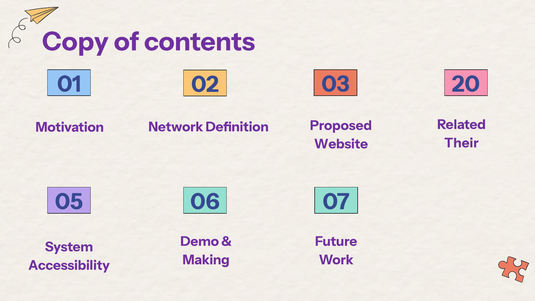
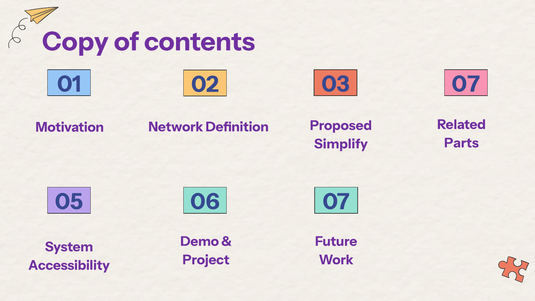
01 20: 20 -> 07
Their: Their -> Parts
Website: Website -> Simplify
Making: Making -> Project
